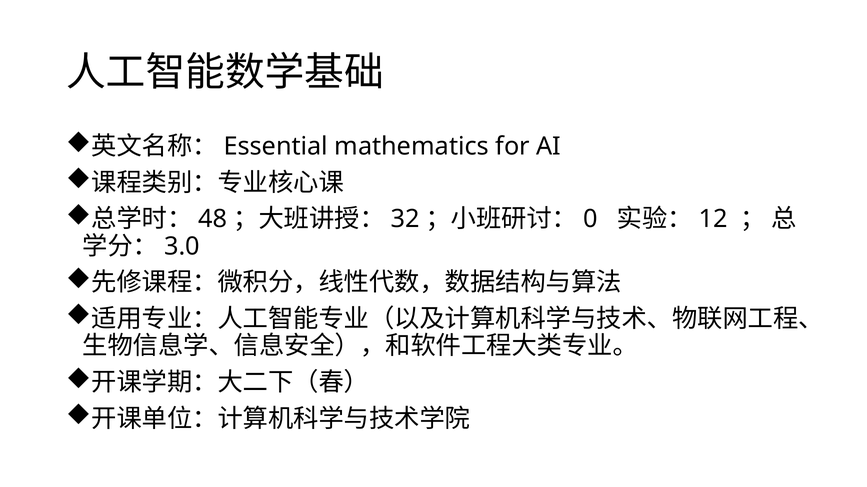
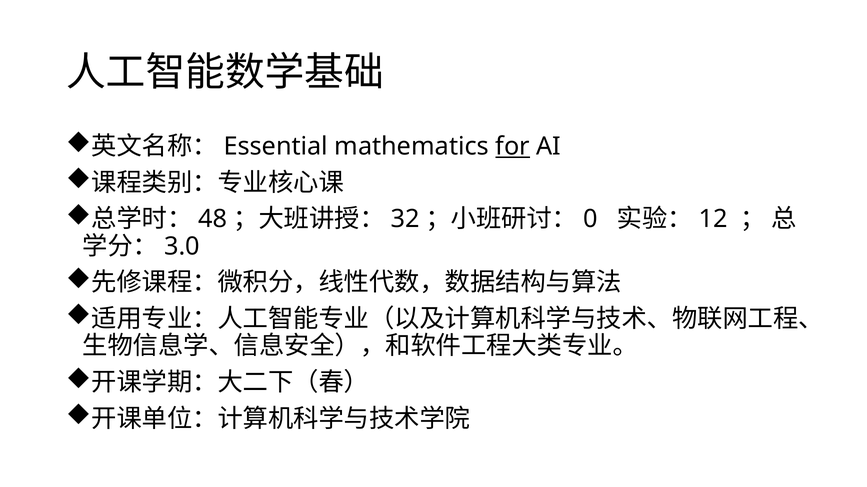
for underline: none -> present
